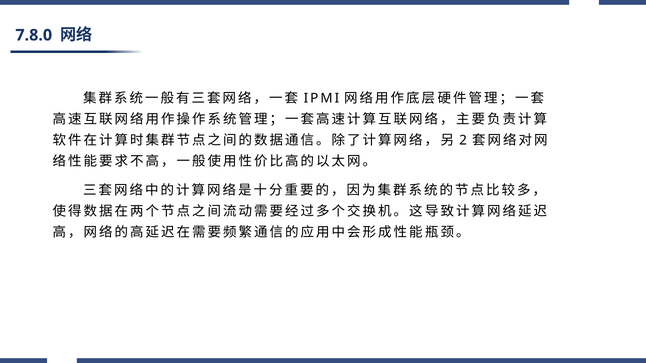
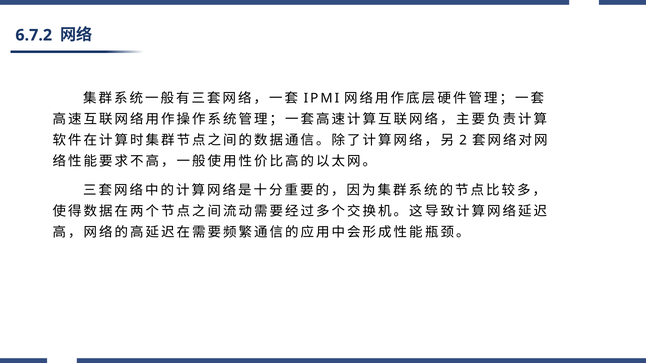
7.8.0: 7.8.0 -> 6.7.2
